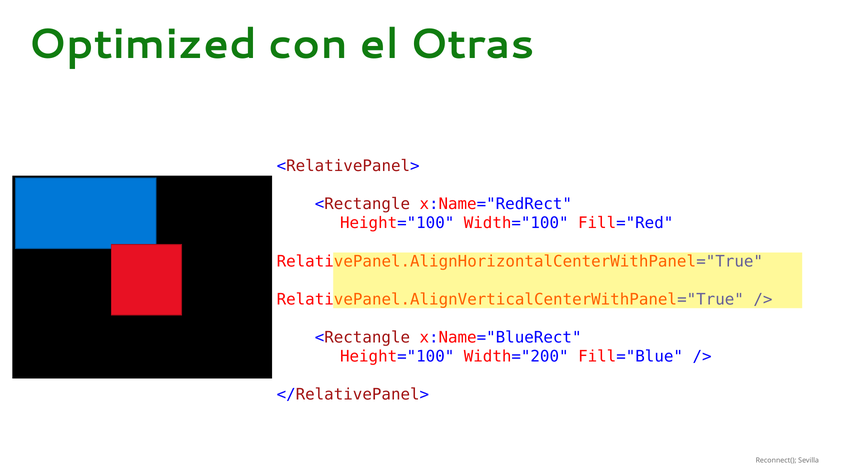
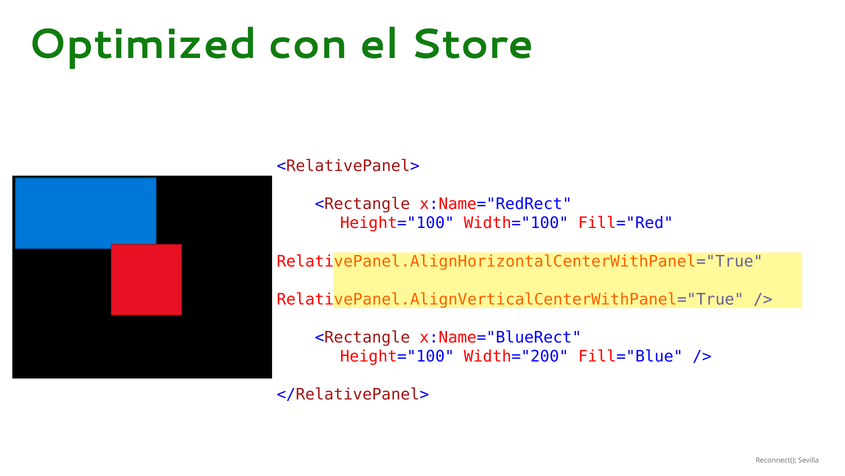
Otras: Otras -> Store
